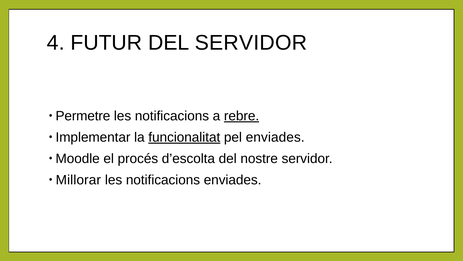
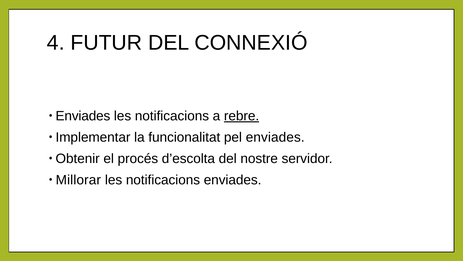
DEL SERVIDOR: SERVIDOR -> CONNEXIÓ
Permetre at (83, 116): Permetre -> Enviades
funcionalitat underline: present -> none
Moodle: Moodle -> Obtenir
